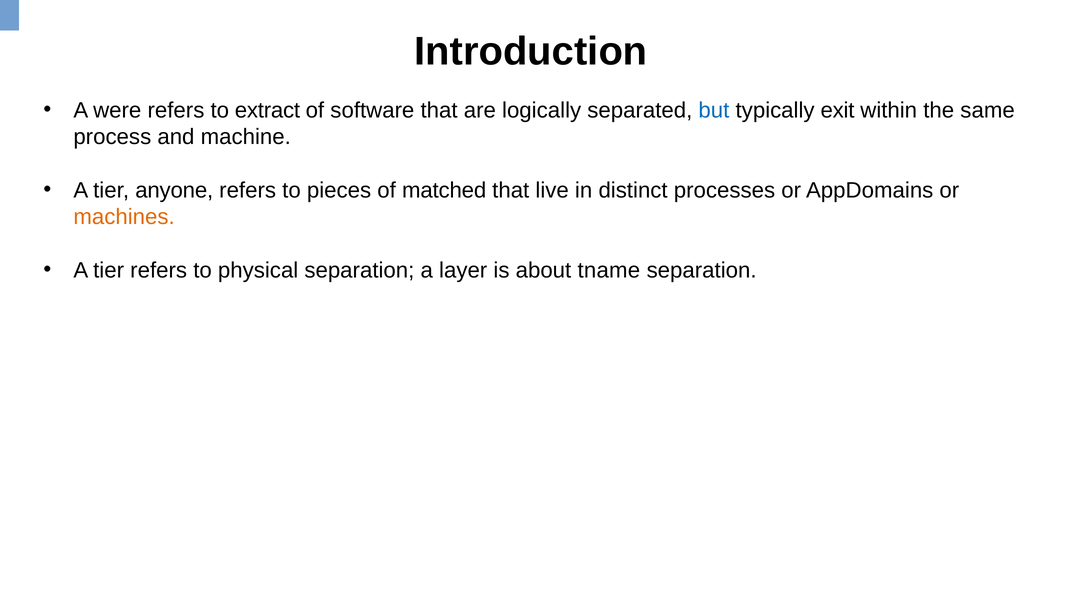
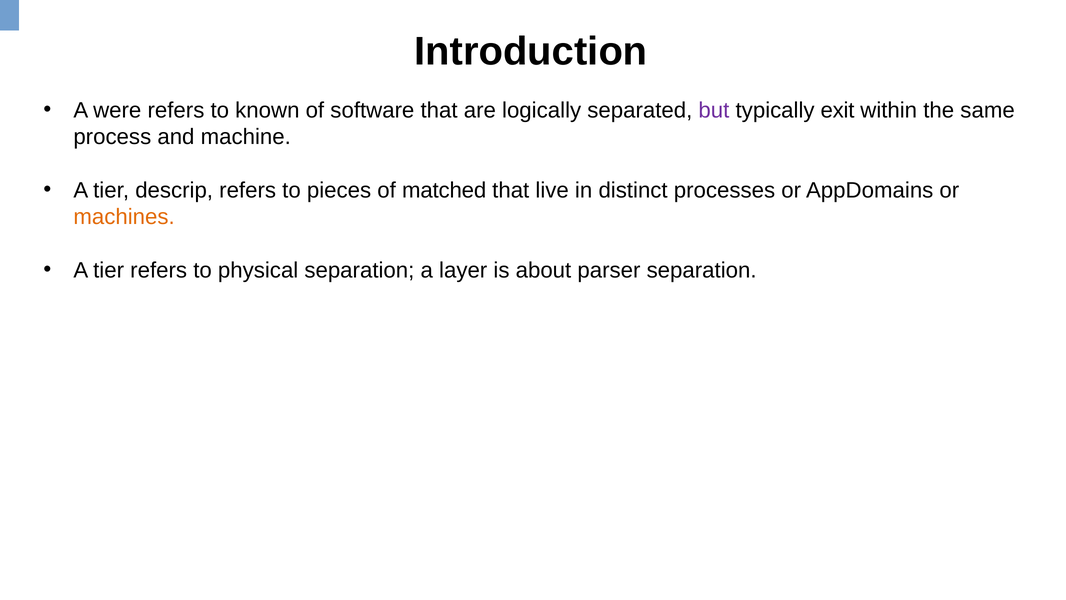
extract: extract -> known
but colour: blue -> purple
anyone: anyone -> descrip
tname: tname -> parser
